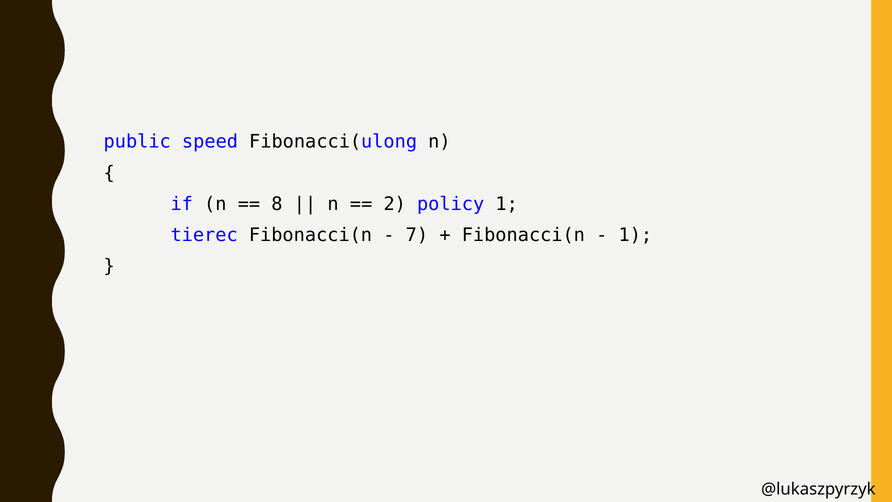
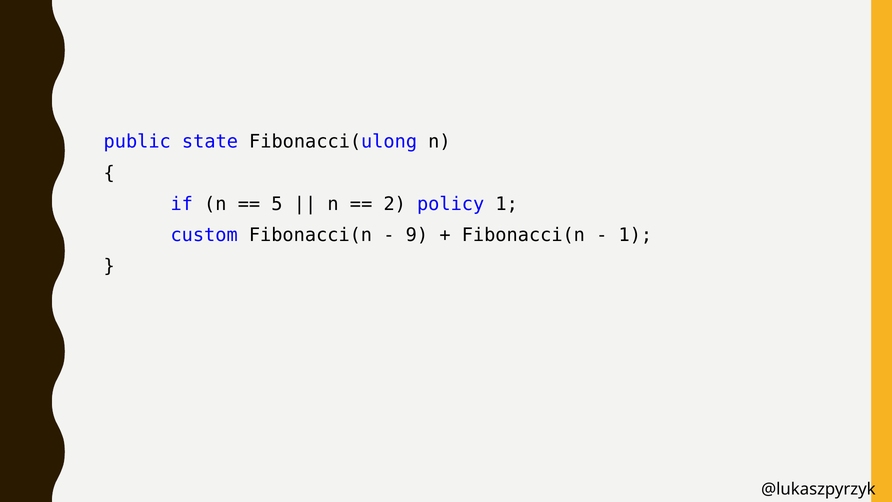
speed: speed -> state
8: 8 -> 5
tierec: tierec -> custom
7: 7 -> 9
